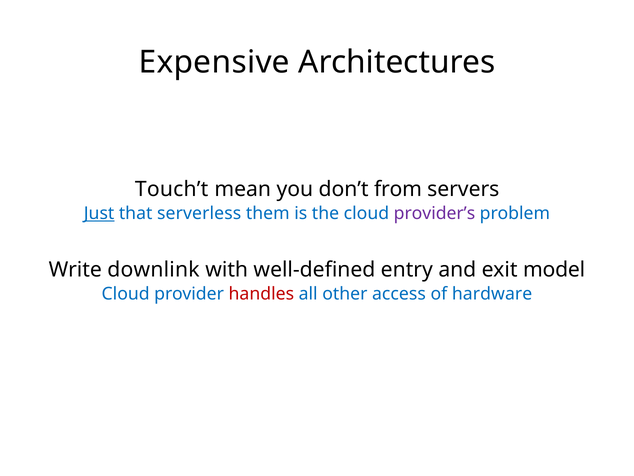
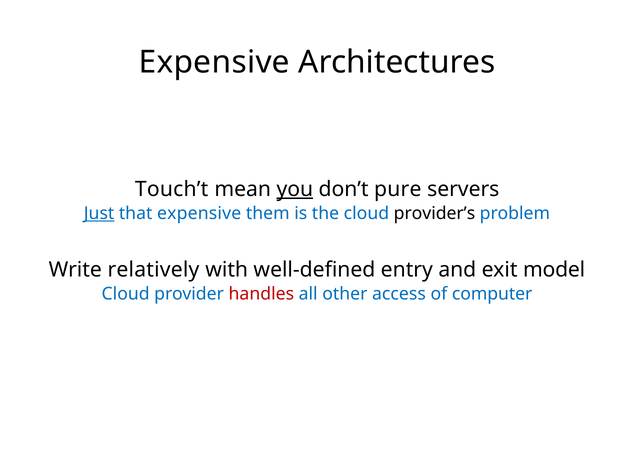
you underline: none -> present
from: from -> pure
that serverless: serverless -> expensive
provider’s colour: purple -> black
downlink: downlink -> relatively
hardware: hardware -> computer
